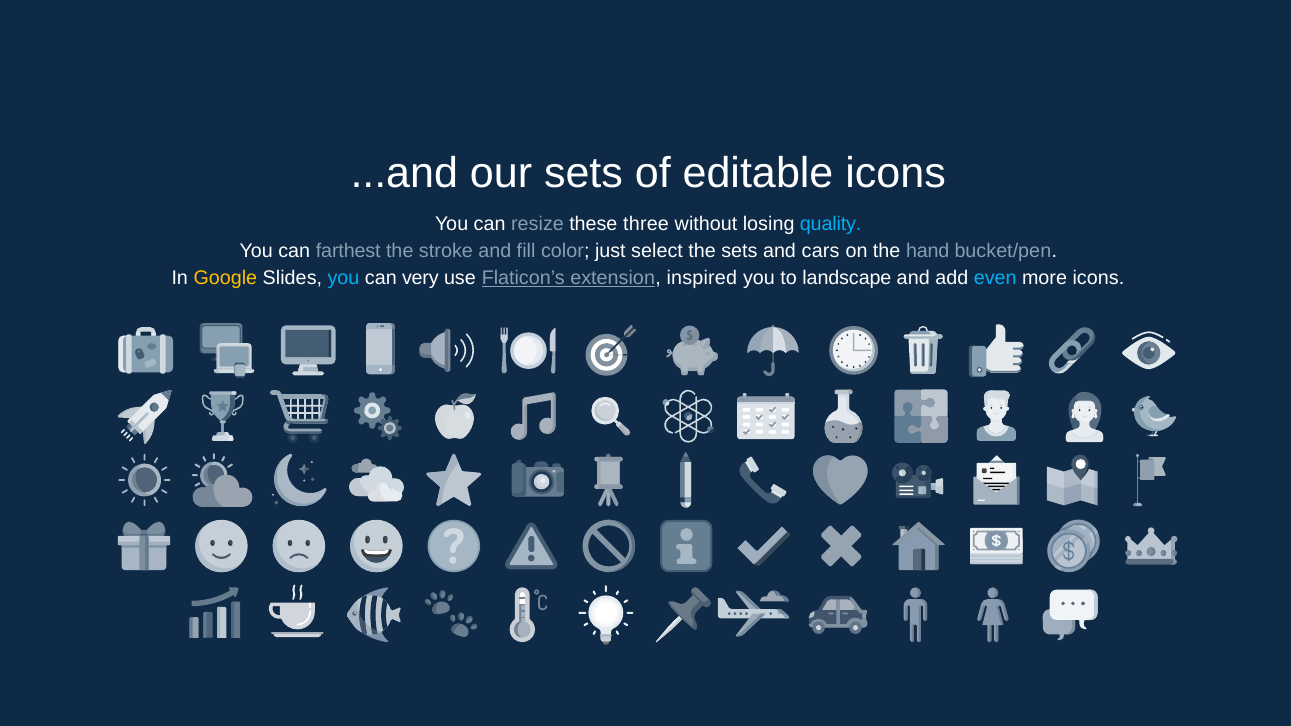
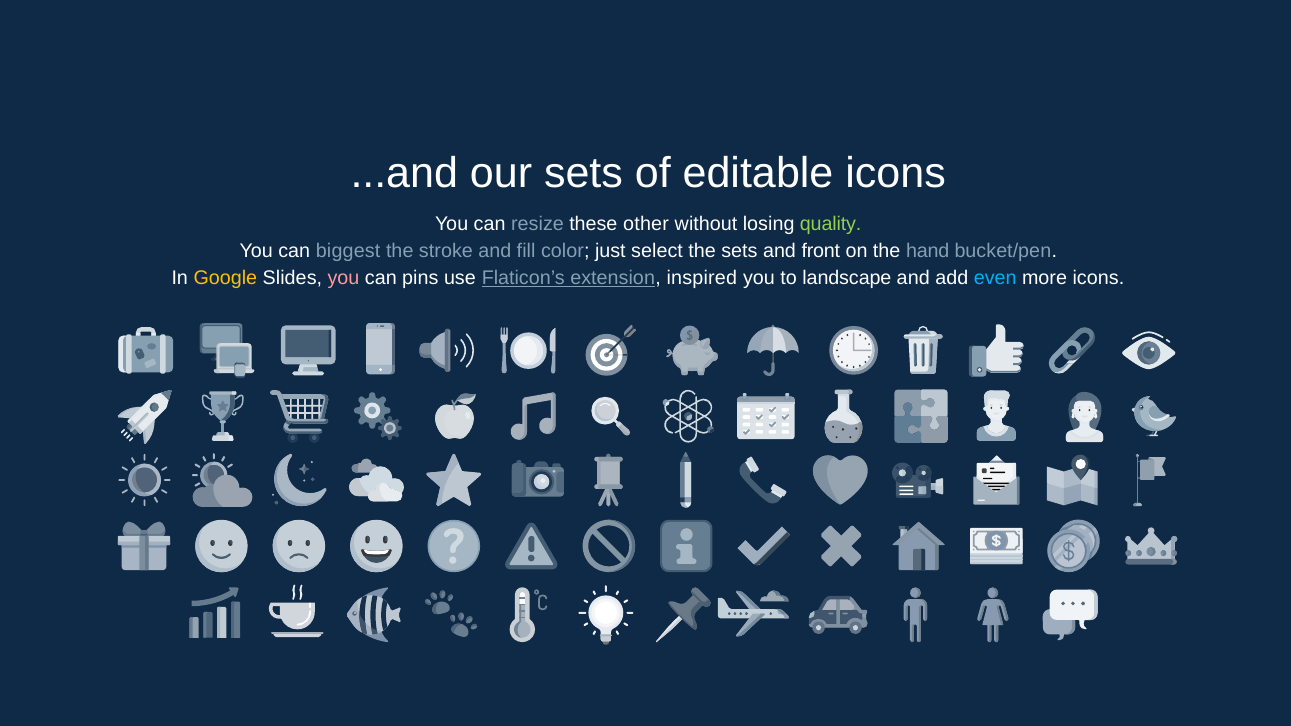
three: three -> other
quality colour: light blue -> light green
farthest: farthest -> biggest
cars: cars -> front
you at (343, 278) colour: light blue -> pink
very: very -> pins
